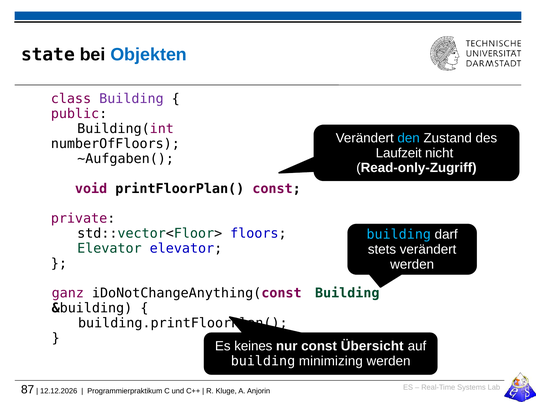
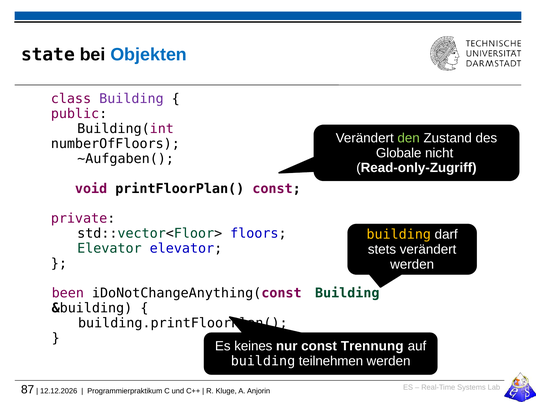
den colour: light blue -> light green
Laufzeit: Laufzeit -> Globale
building at (399, 234) colour: light blue -> yellow
ganz: ganz -> been
Übersicht: Übersicht -> Trennung
minimizing: minimizing -> teilnehmen
